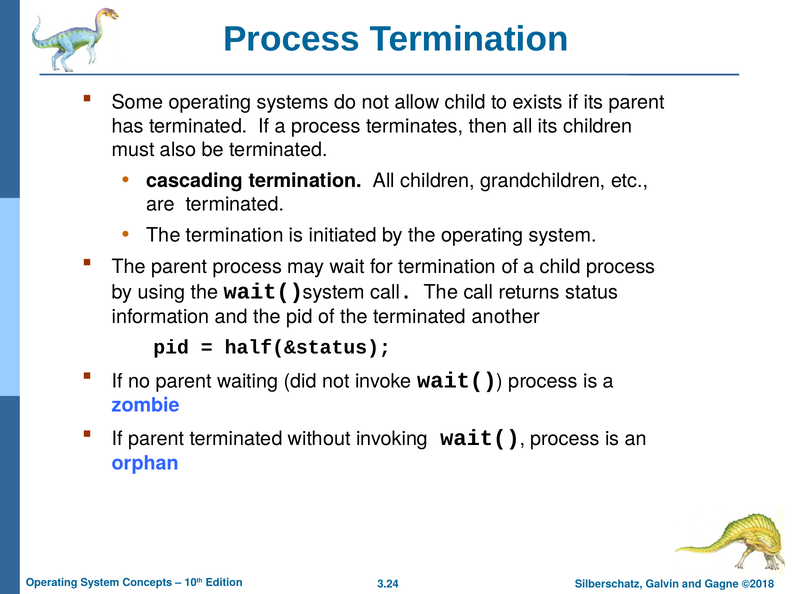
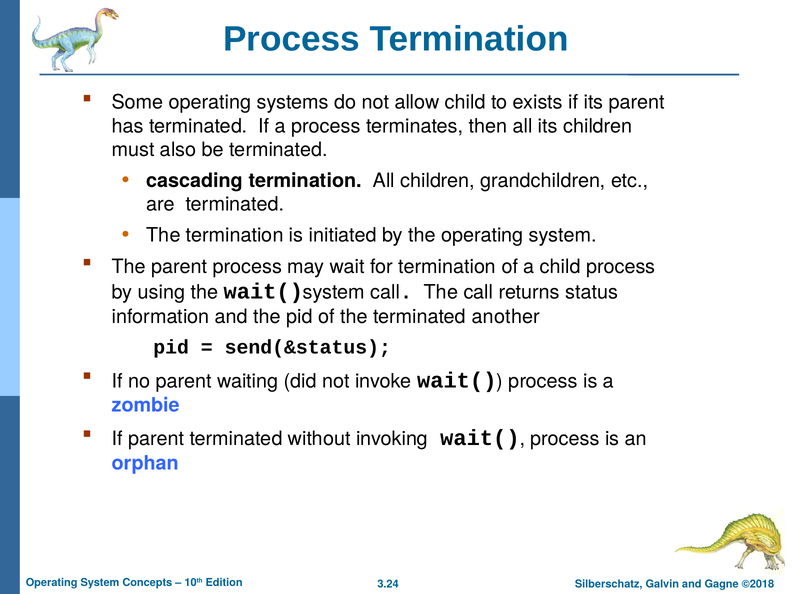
half(&status: half(&status -> send(&status
